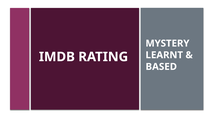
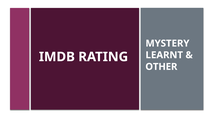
BASED: BASED -> OTHER
